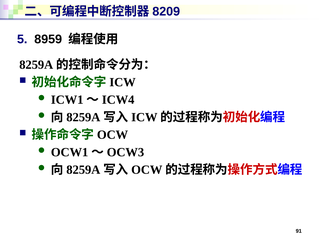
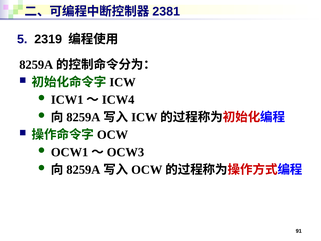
8209: 8209 -> 2381
8959: 8959 -> 2319
